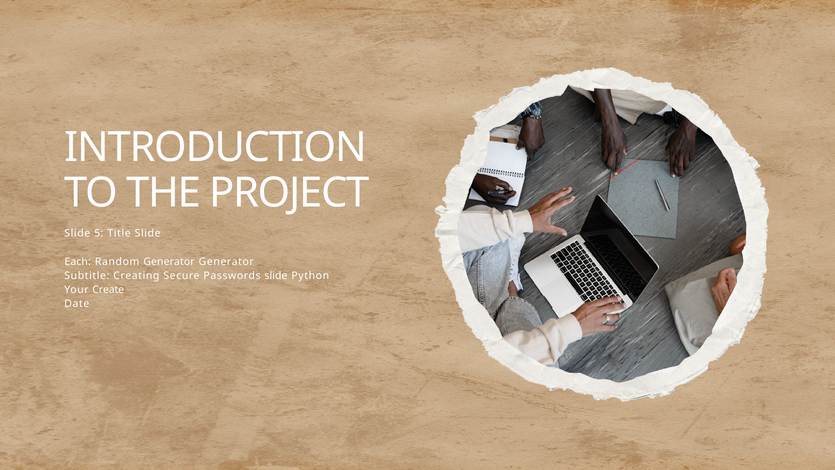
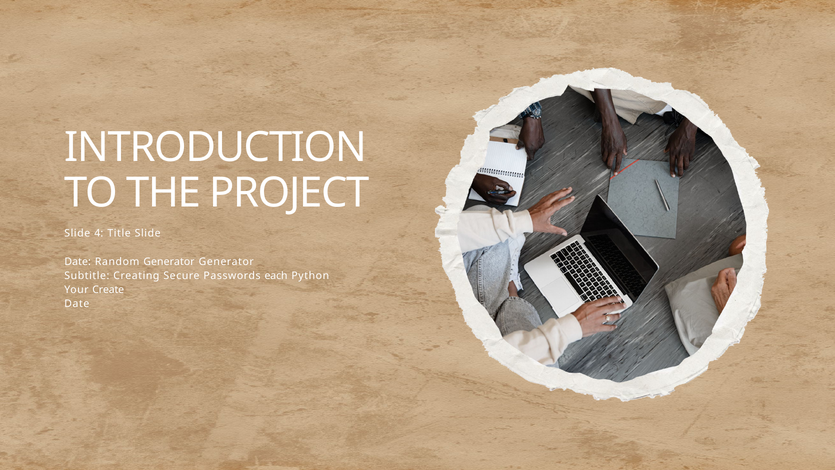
5: 5 -> 4
Each at (78, 262): Each -> Date
Passwords slide: slide -> each
